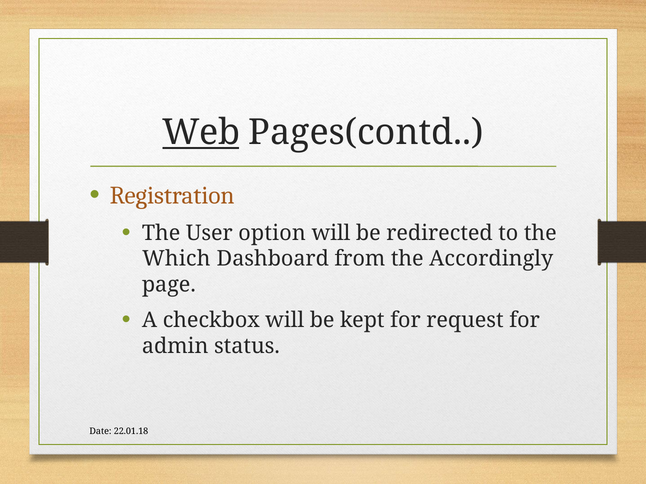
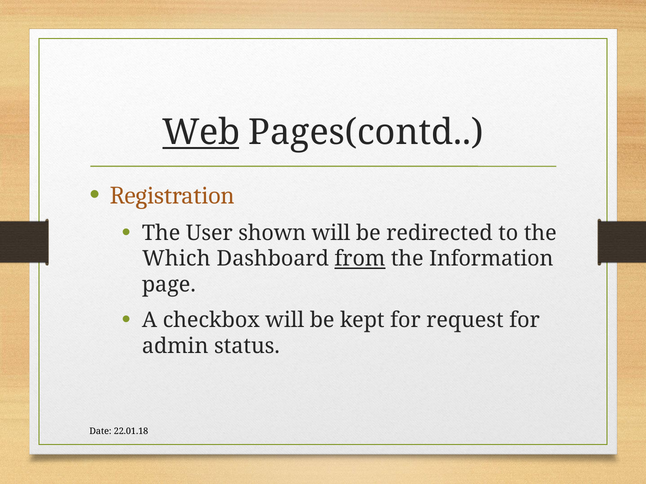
option: option -> shown
from underline: none -> present
Accordingly: Accordingly -> Information
